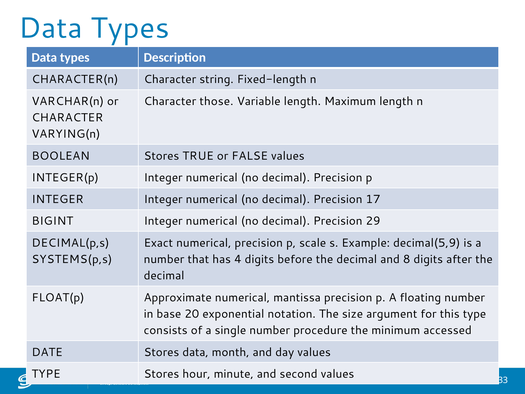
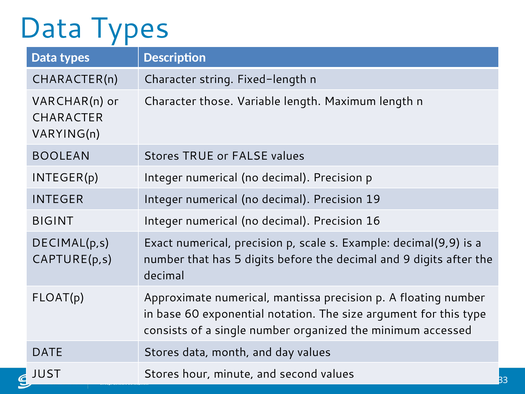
17: 17 -> 19
29: 29 -> 16
decimal(5,9: decimal(5,9 -> decimal(9,9
SYSTEMS(p,s: SYSTEMS(p,s -> CAPTURE(p,s
4: 4 -> 5
8: 8 -> 9
20: 20 -> 60
procedure: procedure -> organized
TYPE at (46, 374): TYPE -> JUST
